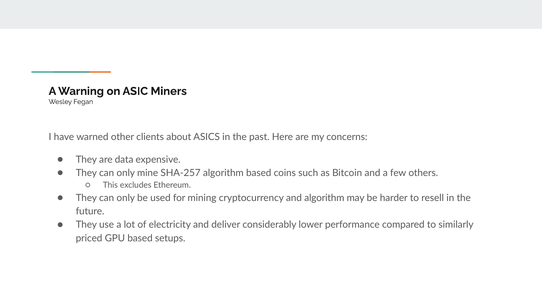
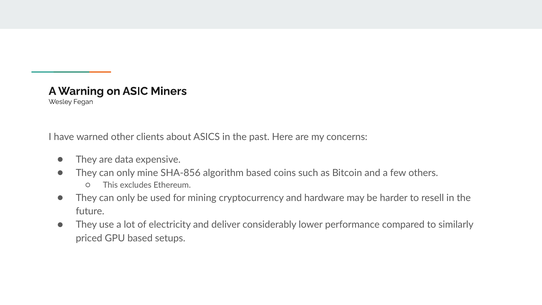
SHA-257: SHA-257 -> SHA-856
and algorithm: algorithm -> hardware
